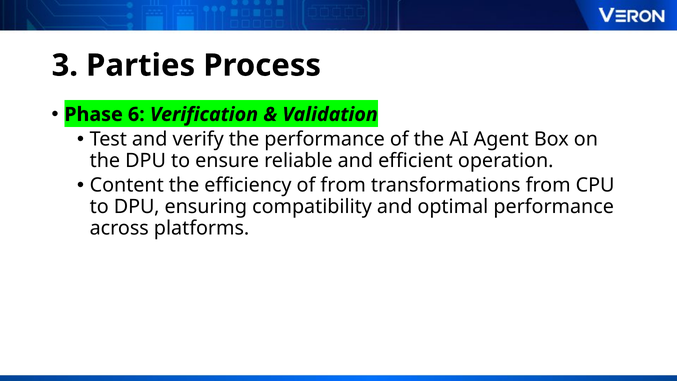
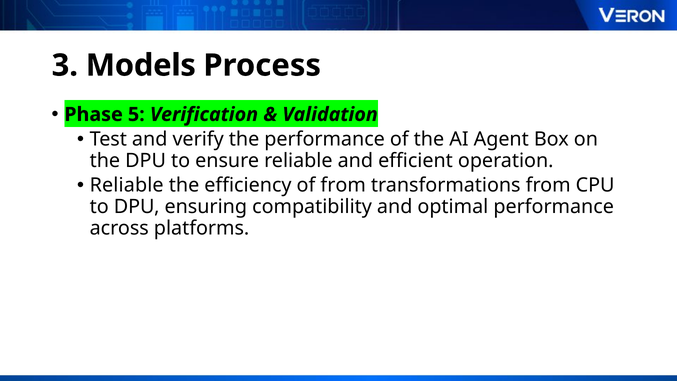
Parties: Parties -> Models
6: 6 -> 5
Content at (127, 185): Content -> Reliable
